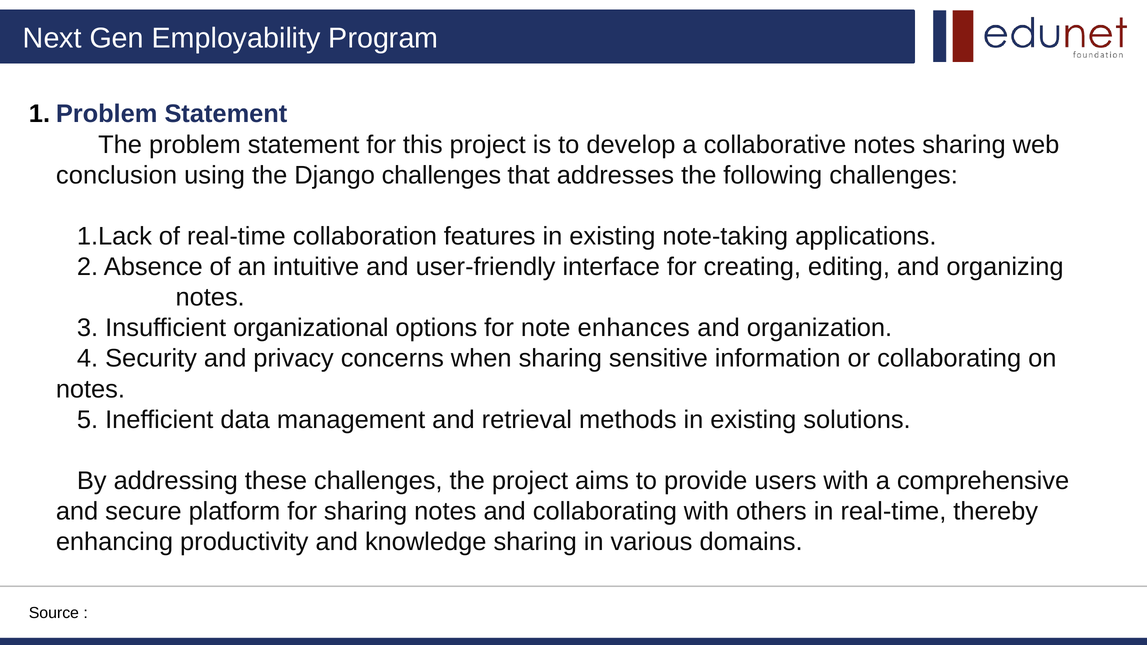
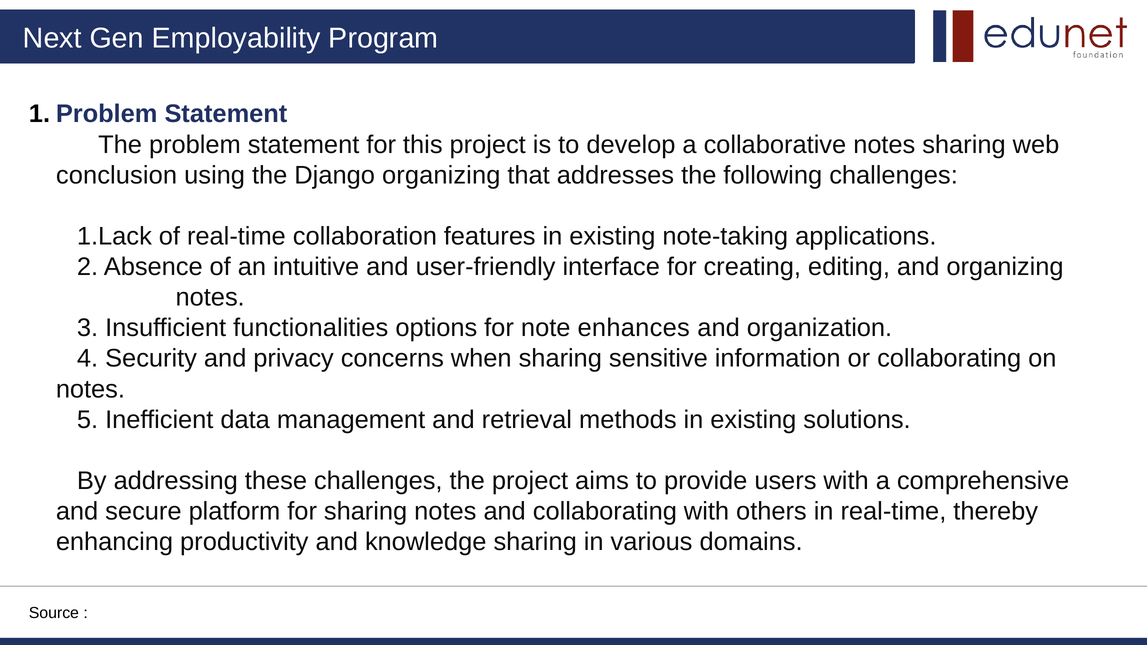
Django challenges: challenges -> organizing
organizational: organizational -> functionalities
